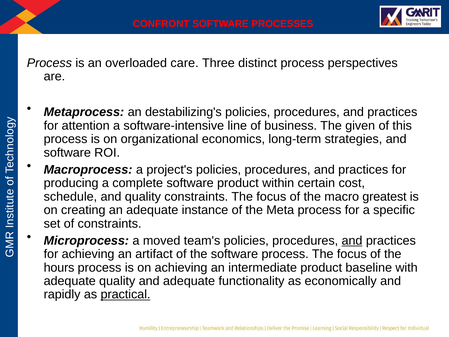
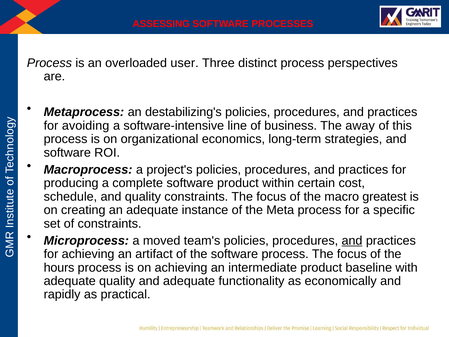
CONFRONT: CONFRONT -> ASSESSING
care: care -> user
attention: attention -> avoiding
given: given -> away
practical underline: present -> none
